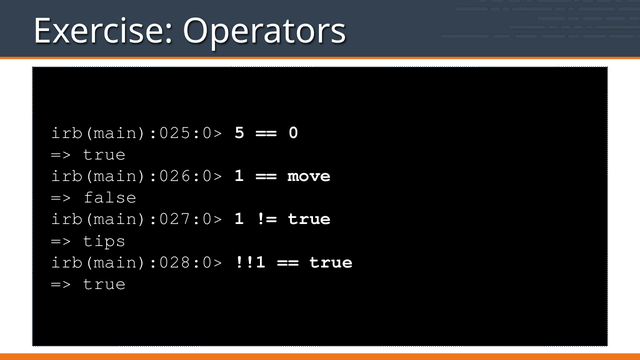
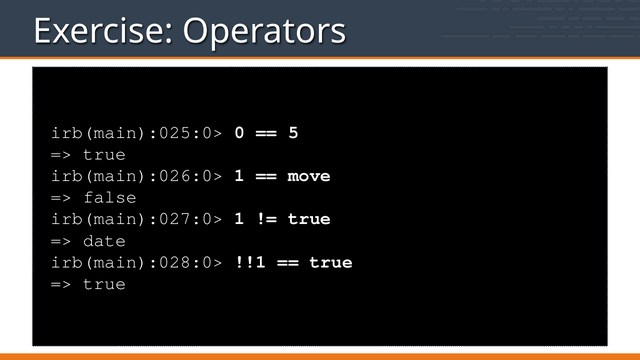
5: 5 -> 0
0: 0 -> 5
tips: tips -> date
